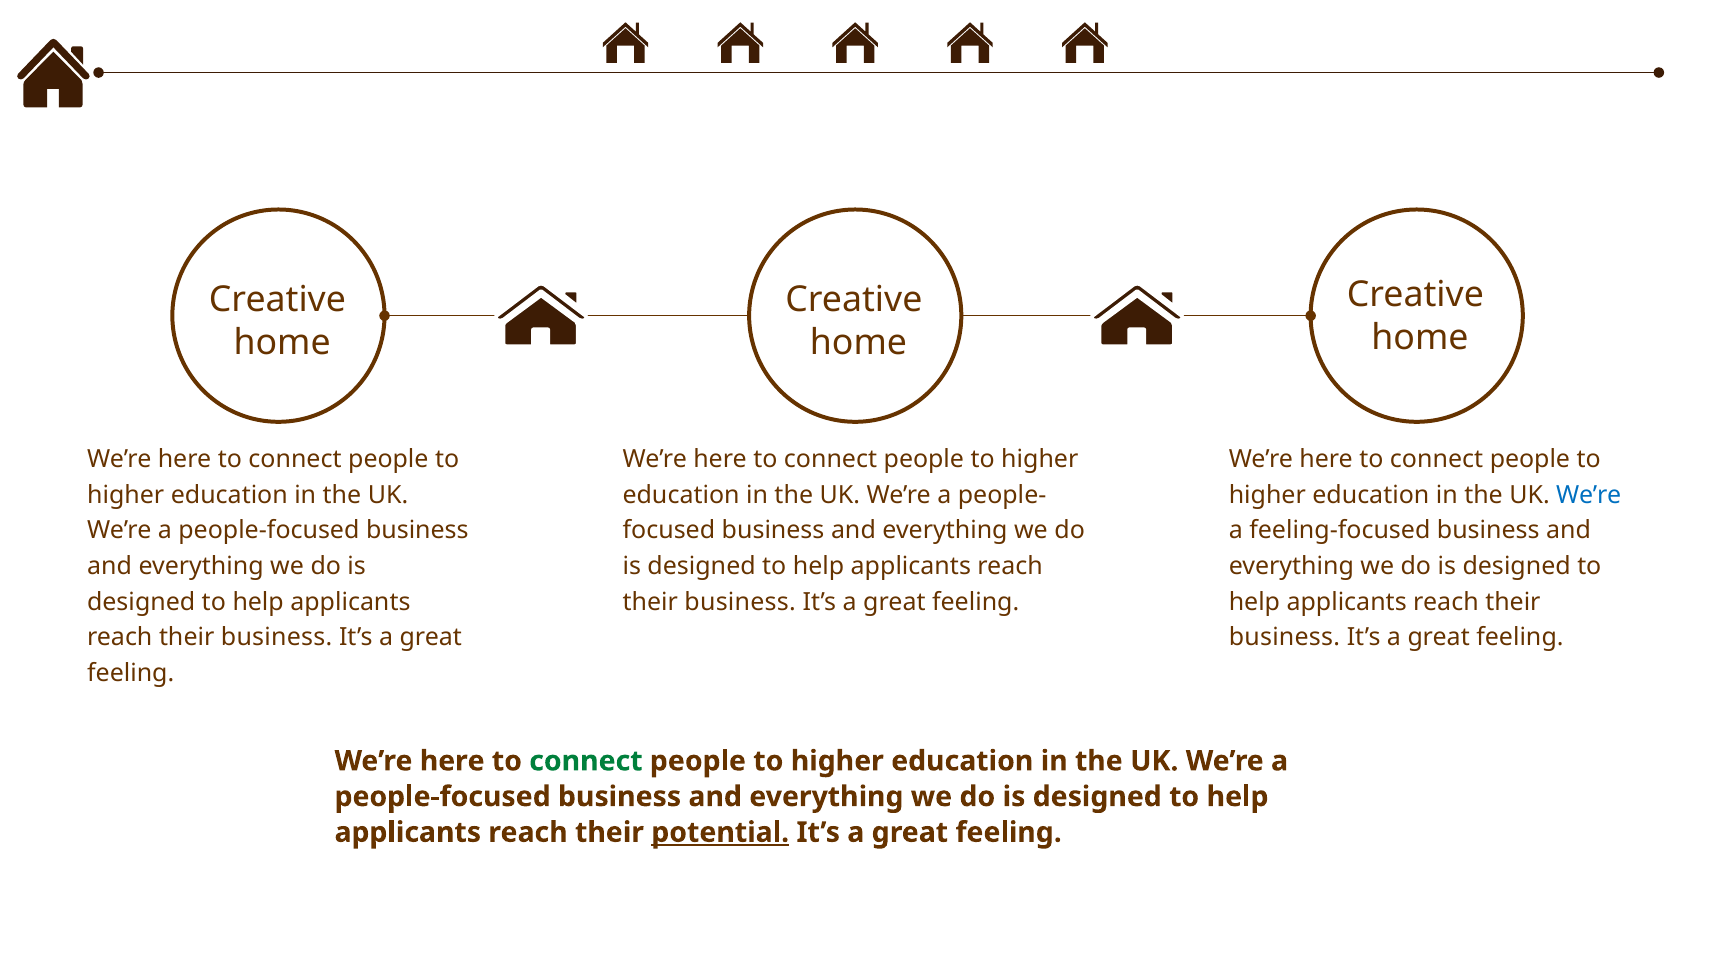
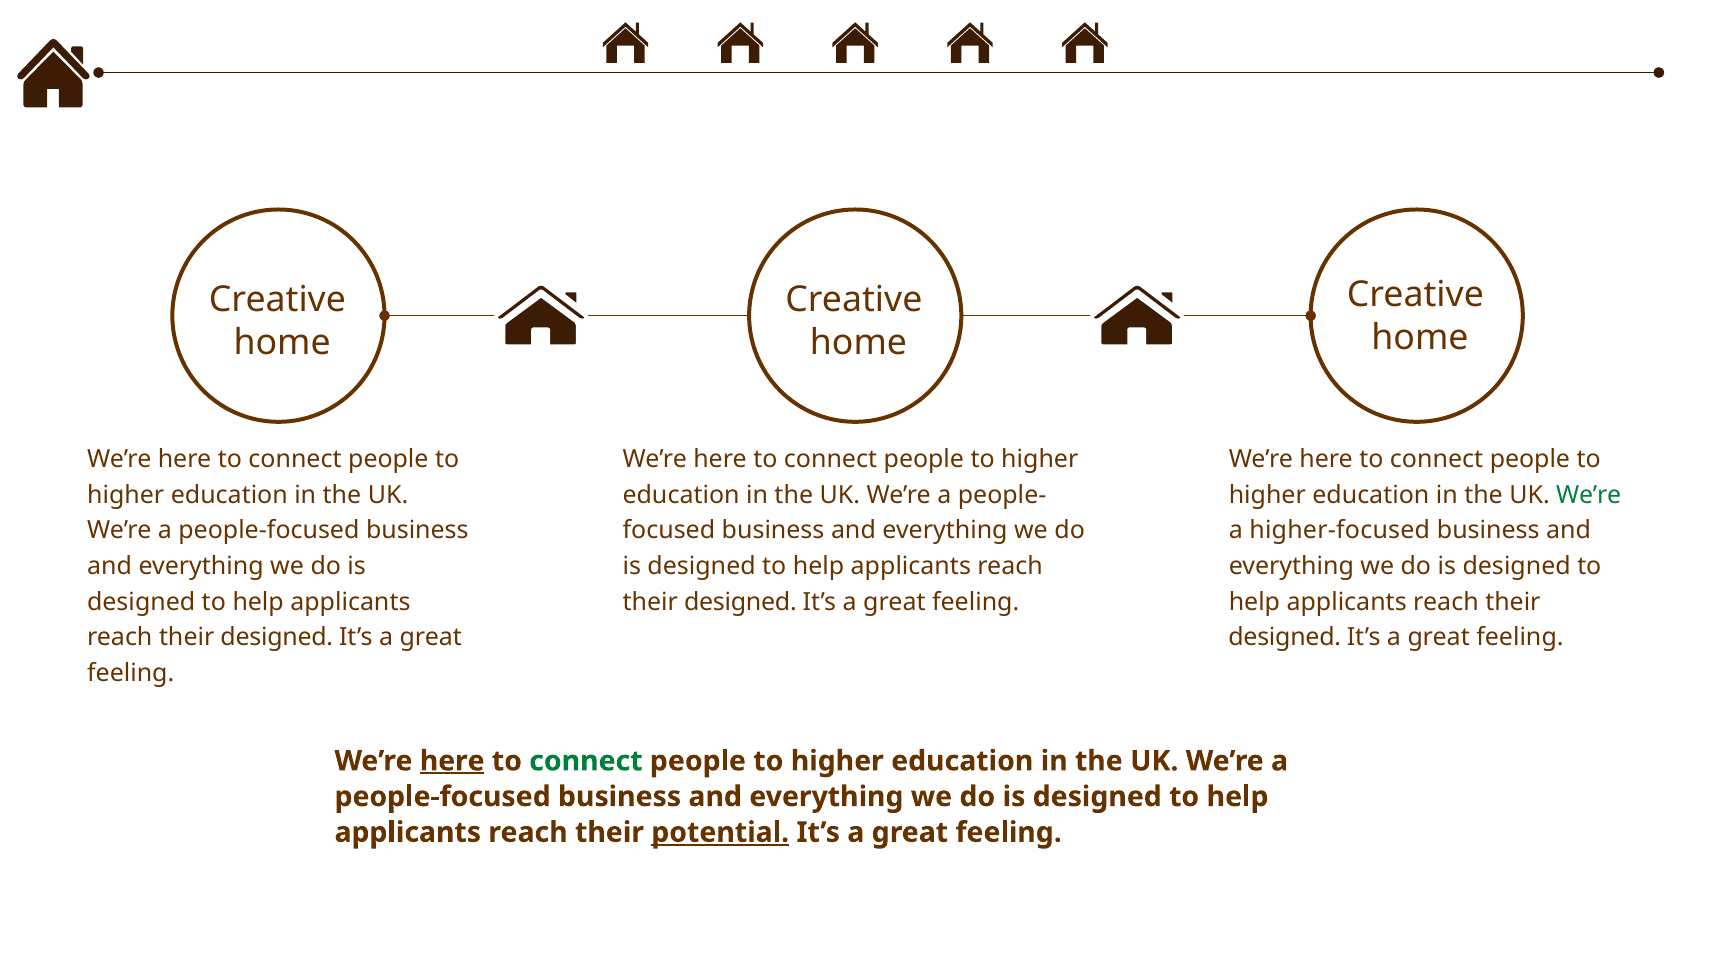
We’re at (1589, 495) colour: blue -> green
feeling-focused: feeling-focused -> higher-focused
business at (740, 602): business -> designed
business at (277, 637): business -> designed
business at (1284, 637): business -> designed
here at (452, 761) underline: none -> present
